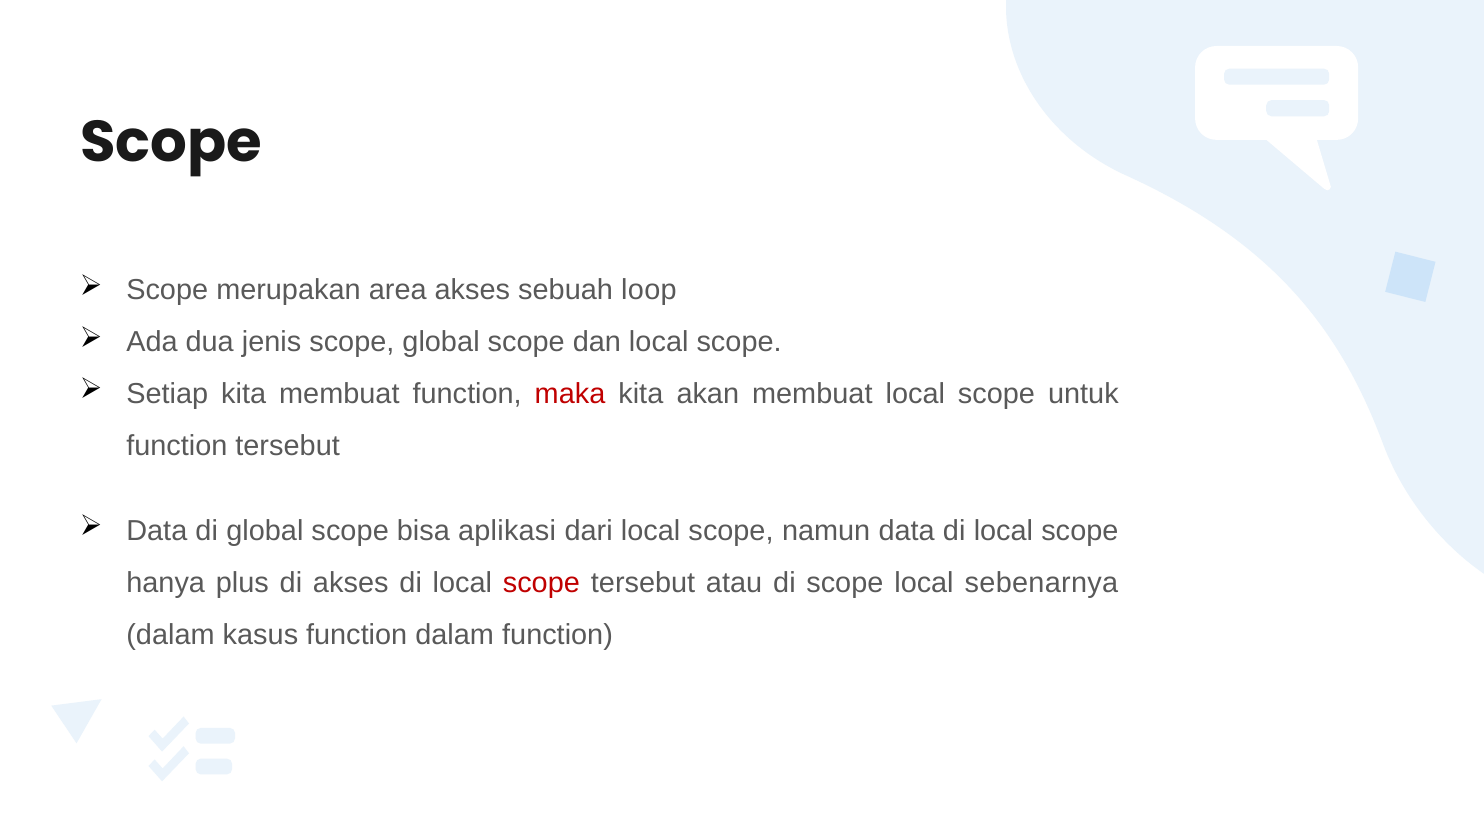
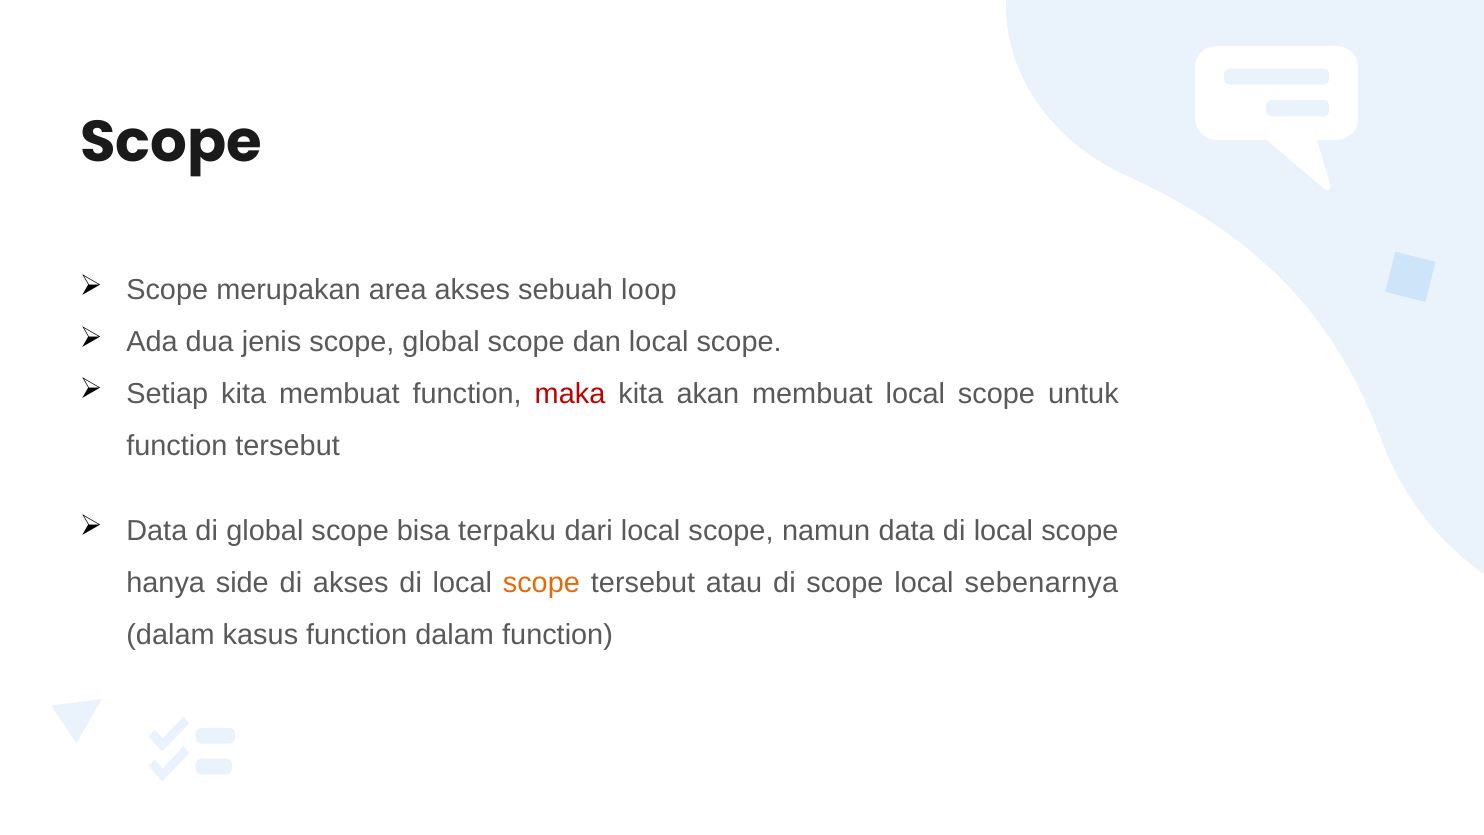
aplikasi: aplikasi -> terpaku
plus: plus -> side
scope at (541, 583) colour: red -> orange
